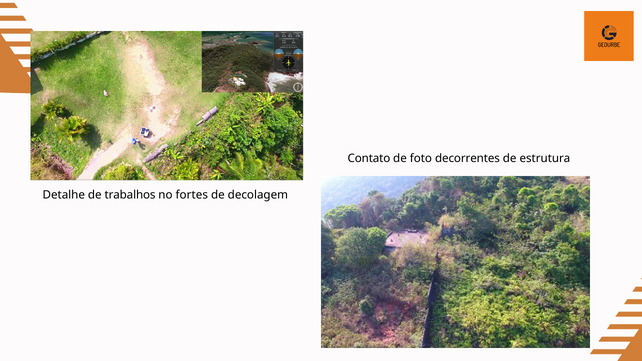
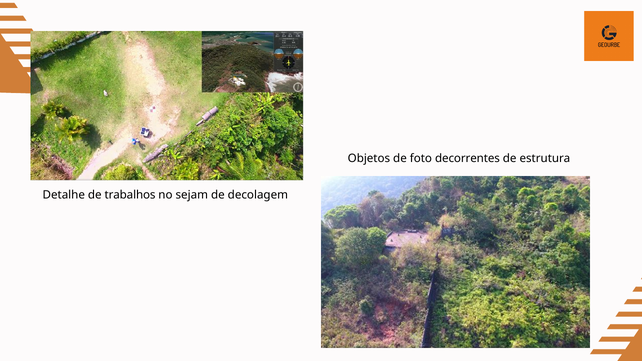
Contato: Contato -> Objetos
fortes: fortes -> sejam
